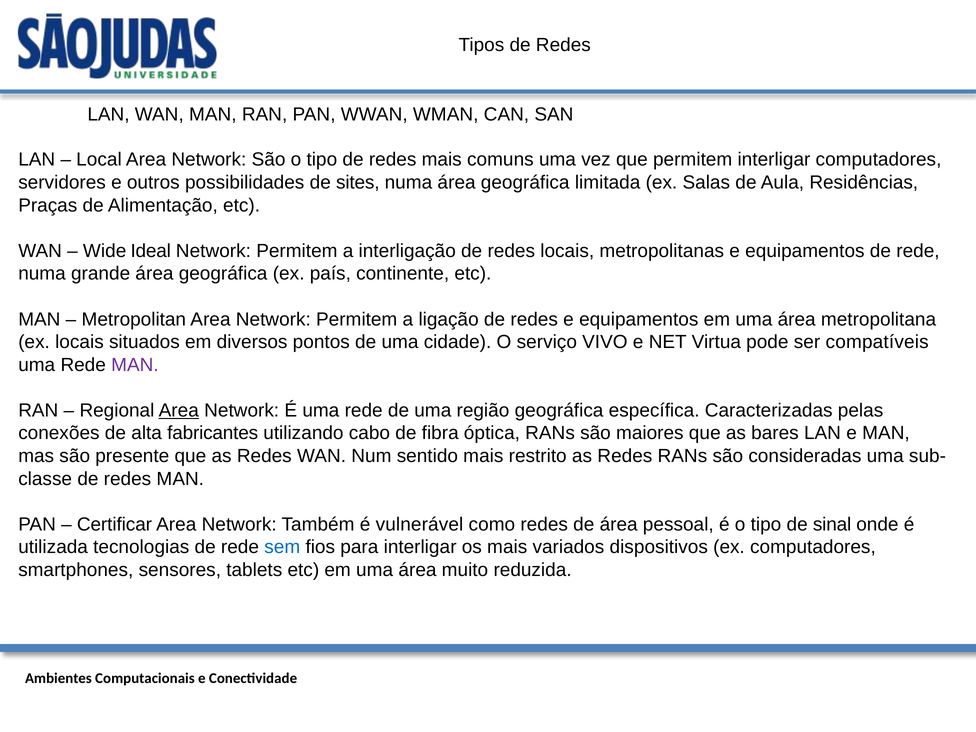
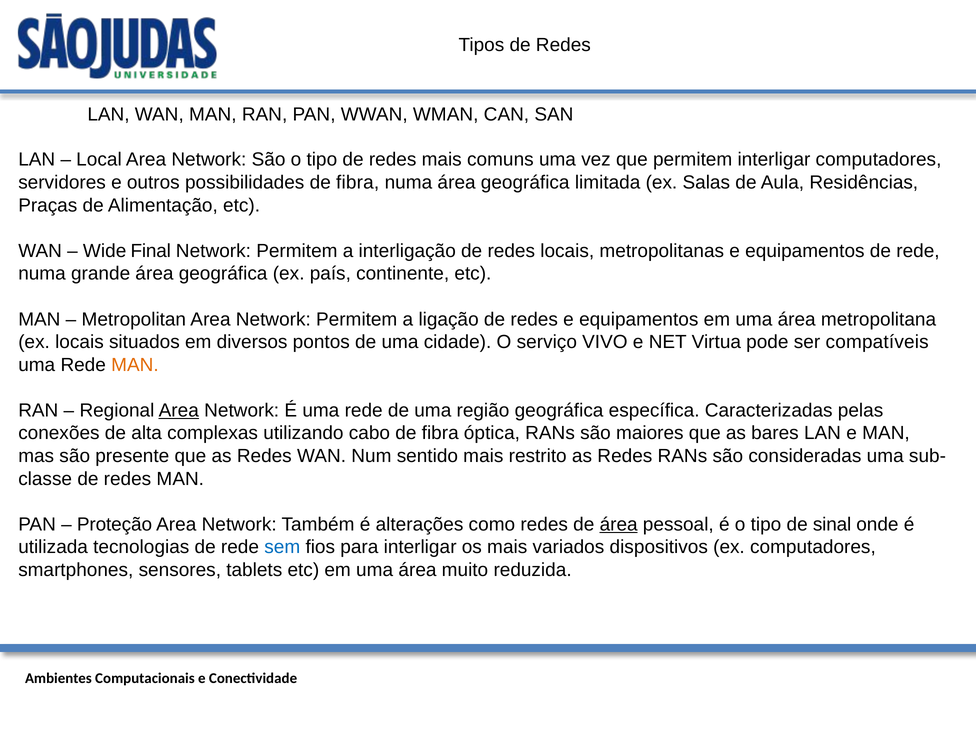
sites at (358, 183): sites -> fibra
Ideal: Ideal -> Final
MAN at (135, 365) colour: purple -> orange
fabricantes: fabricantes -> complexas
Certificar: Certificar -> Proteção
vulnerável: vulnerável -> alterações
área at (619, 524) underline: none -> present
